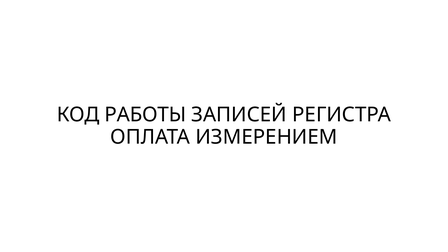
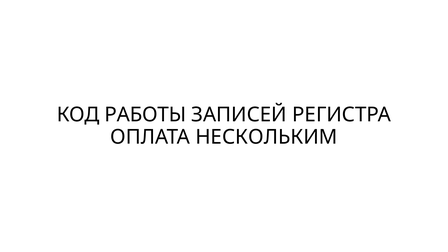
ИЗМЕРЕНИЕМ: ИЗМЕРЕНИЕМ -> НЕСКОЛЬКИМ
